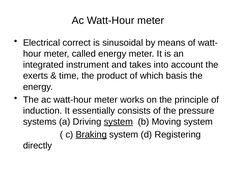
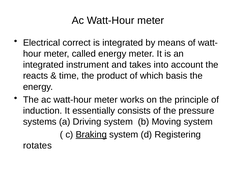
is sinusoidal: sinusoidal -> integrated
exerts: exerts -> reacts
system at (118, 122) underline: present -> none
directly: directly -> rotates
